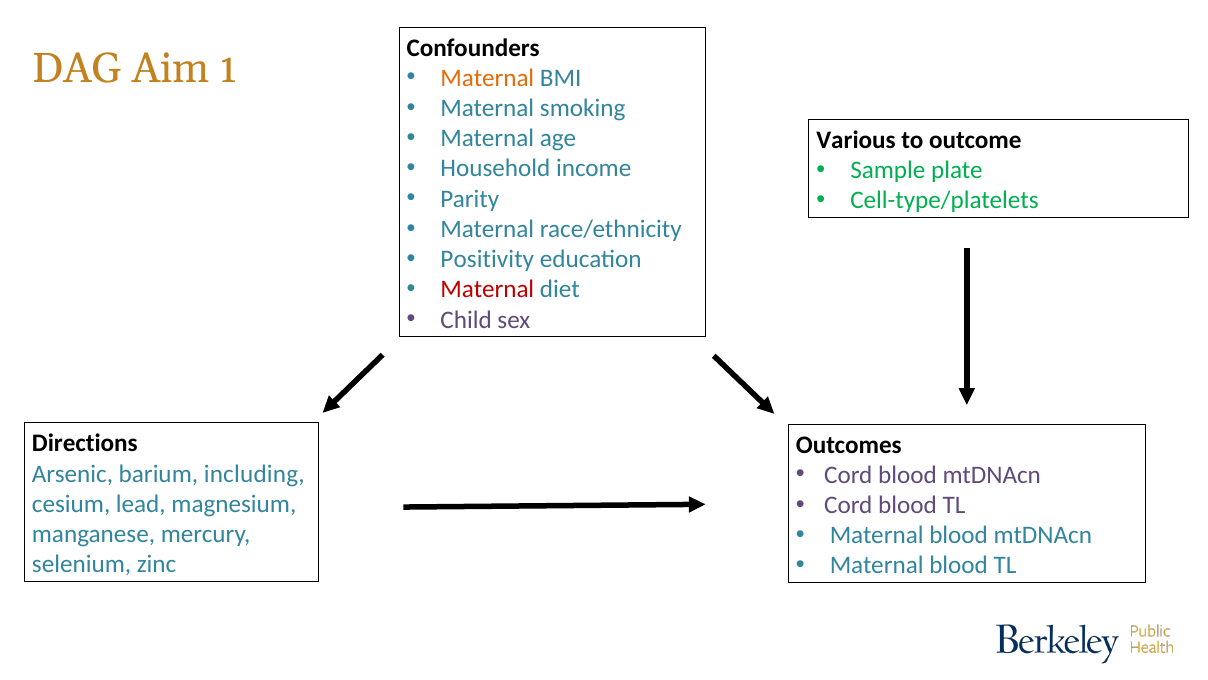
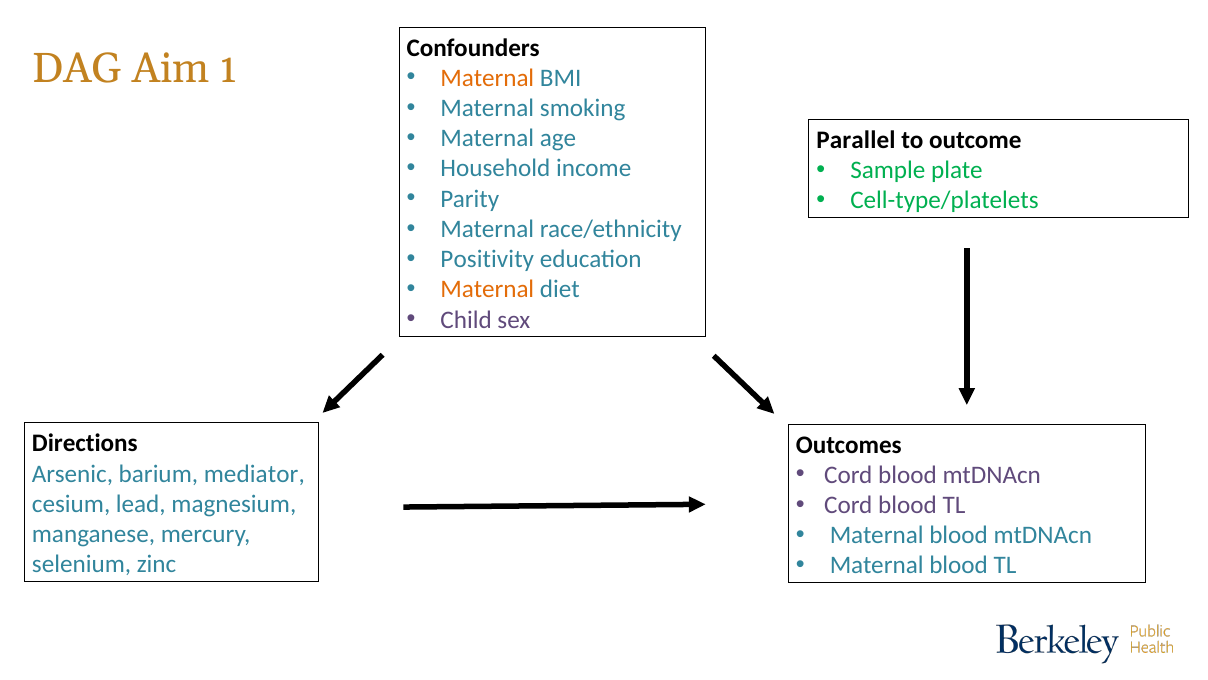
Various: Various -> Parallel
Maternal at (487, 289) colour: red -> orange
including: including -> mediator
